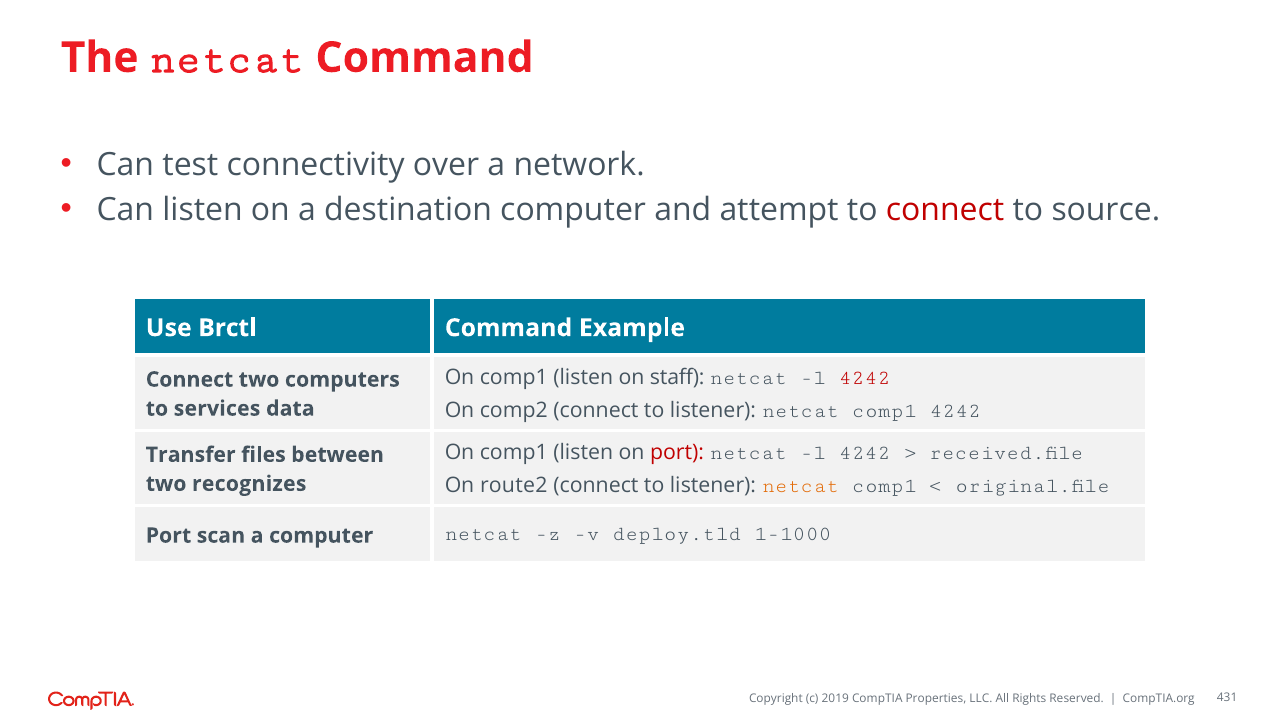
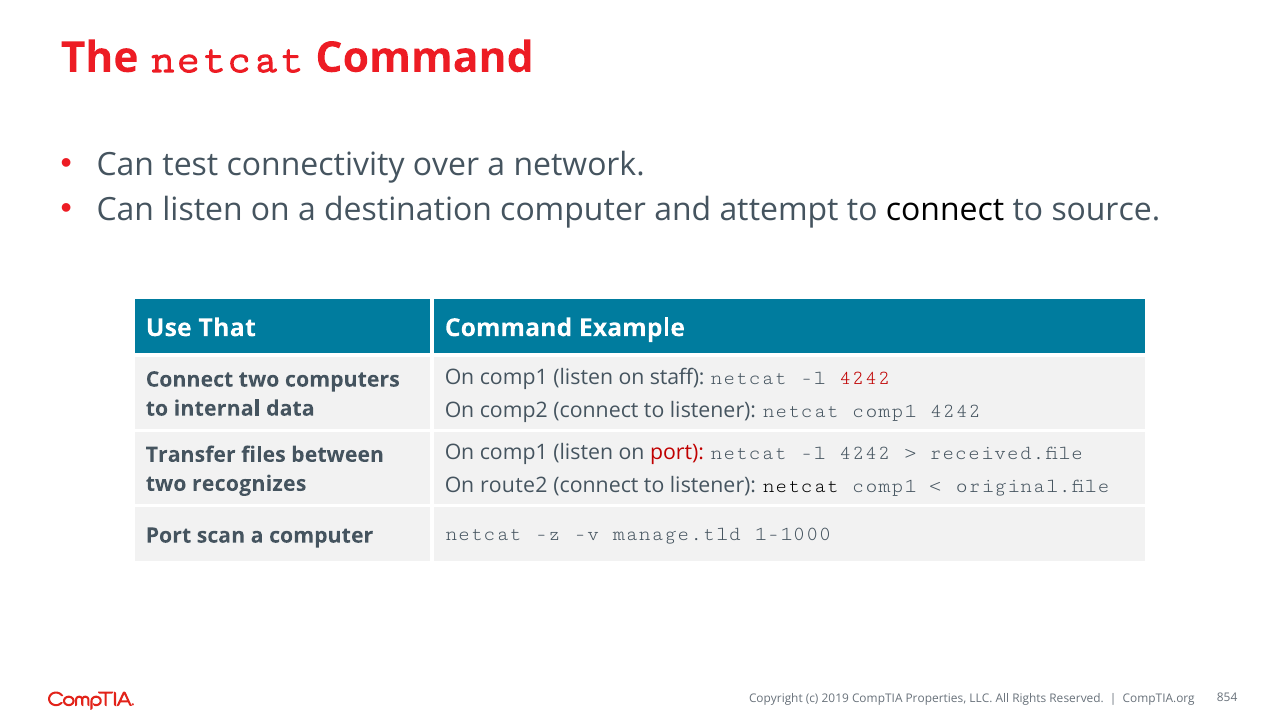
connect at (945, 210) colour: red -> black
Brctl: Brctl -> That
services: services -> internal
netcat at (801, 486) colour: orange -> black
deploy.tld: deploy.tld -> manage.tld
431: 431 -> 854
